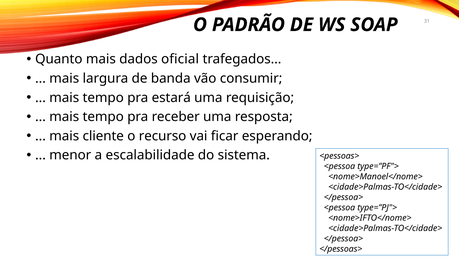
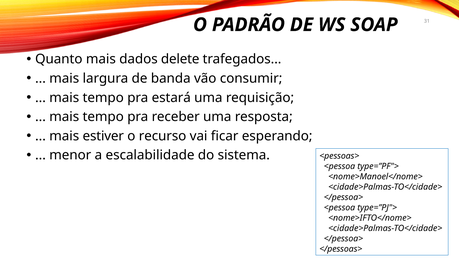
oficial: oficial -> delete
cliente: cliente -> estiver
